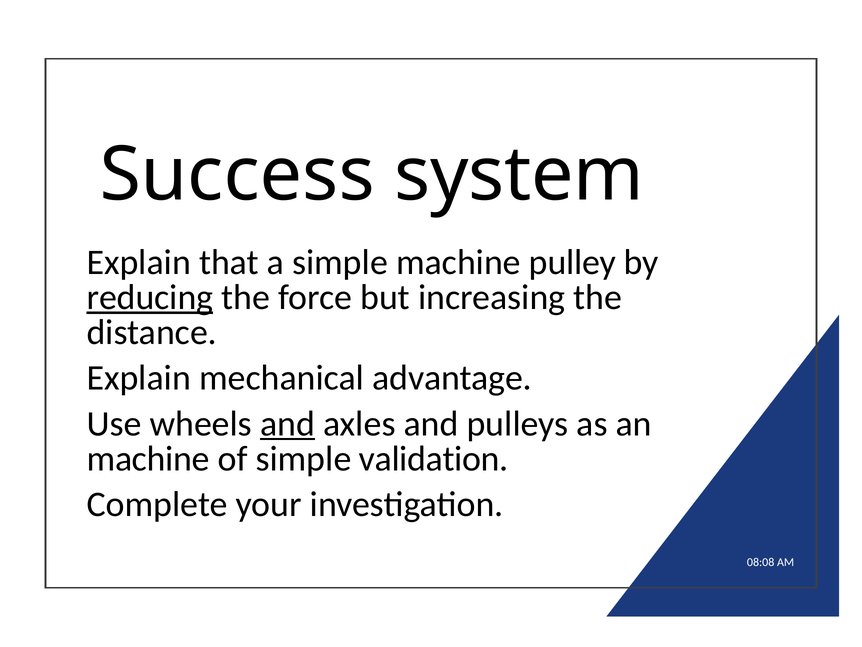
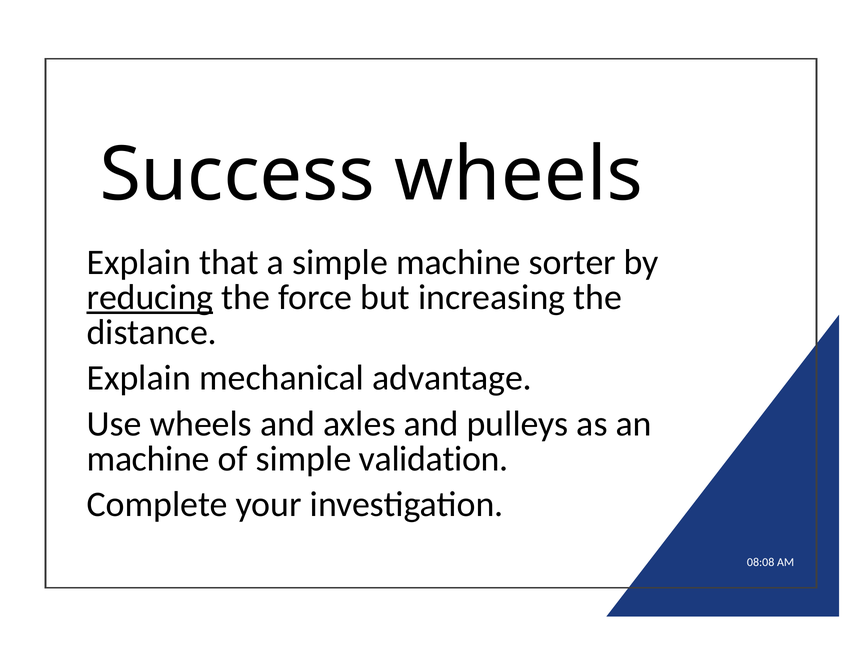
Success system: system -> wheels
pulley: pulley -> sorter
and at (288, 423) underline: present -> none
